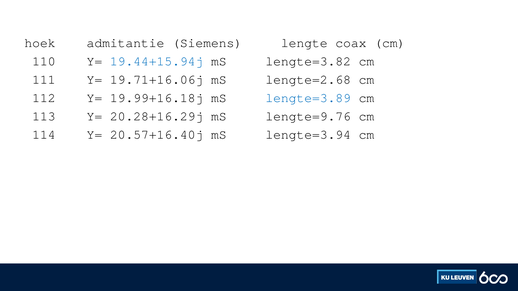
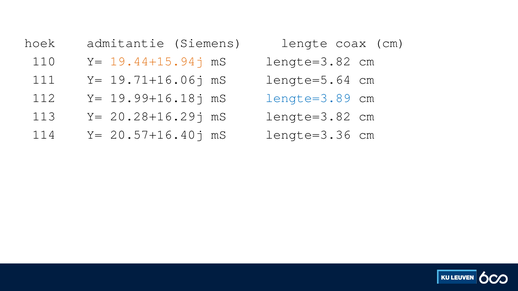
19.44+15.94j colour: blue -> orange
lengte=2.68: lengte=2.68 -> lengte=5.64
20.28+16.29j mS lengte=9.76: lengte=9.76 -> lengte=3.82
lengte=3.94: lengte=3.94 -> lengte=3.36
